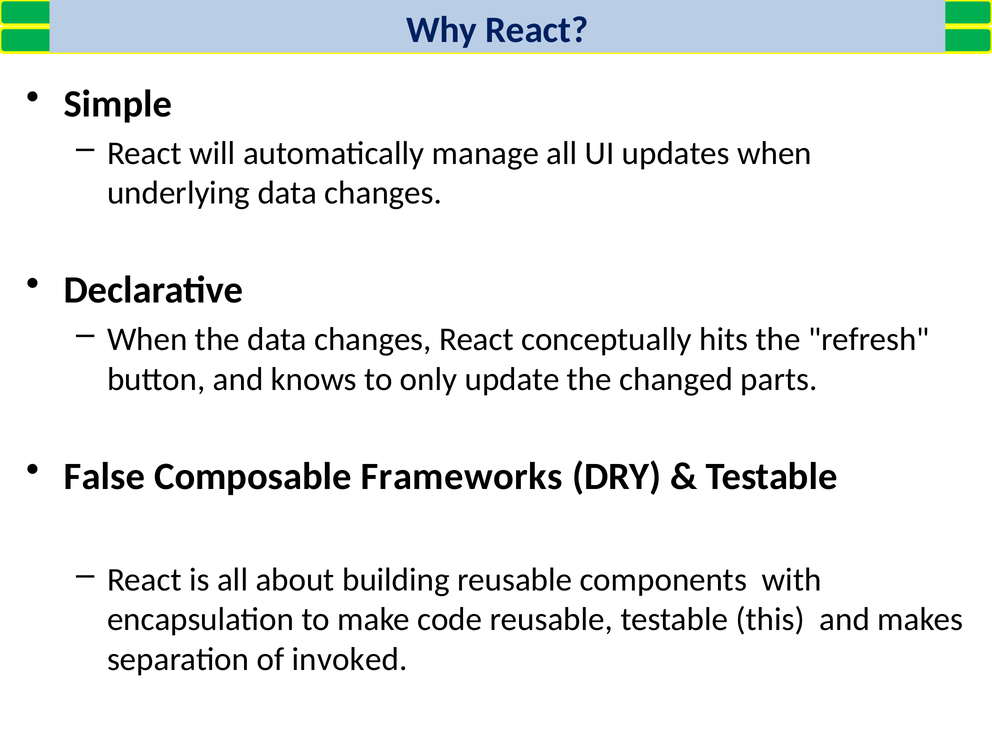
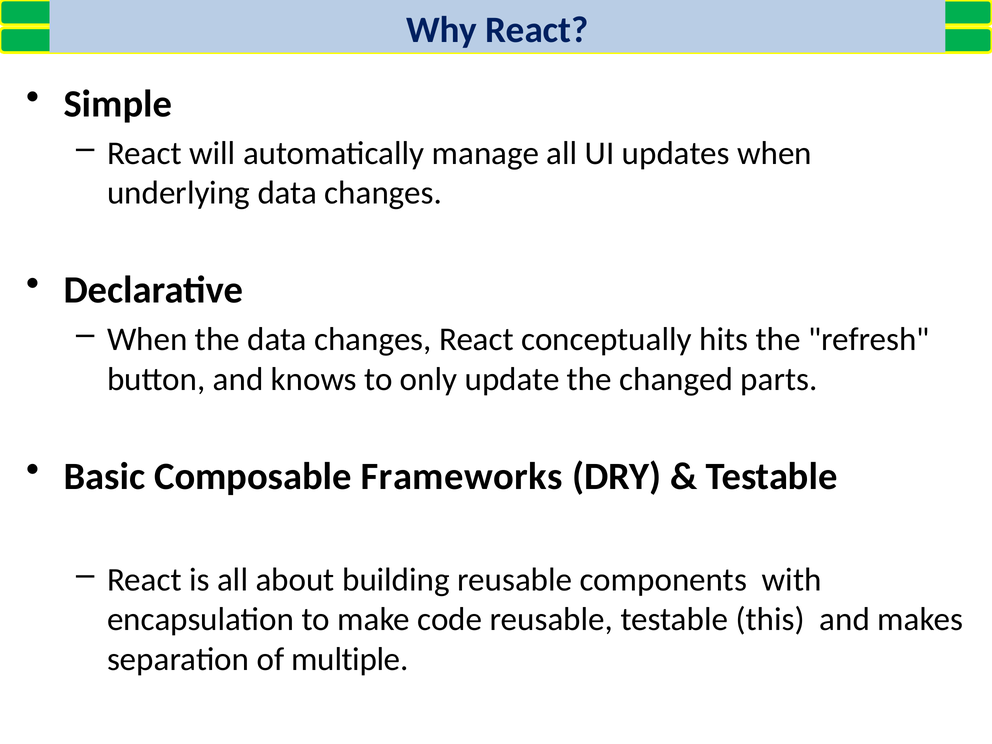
False: False -> Basic
invoked: invoked -> multiple
